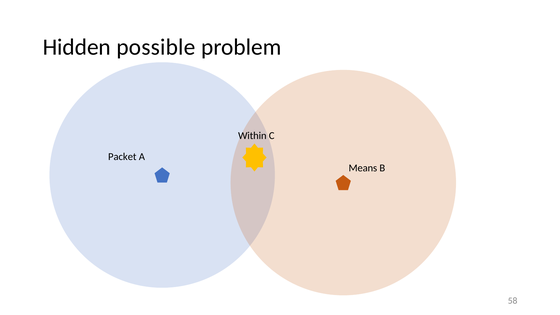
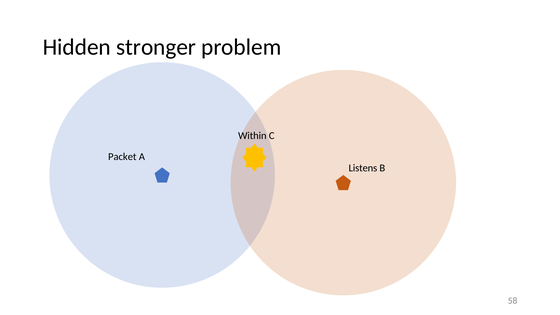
possible: possible -> stronger
Means: Means -> Listens
